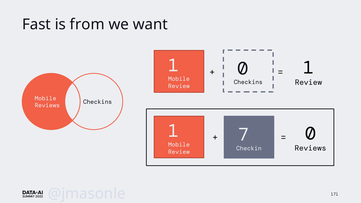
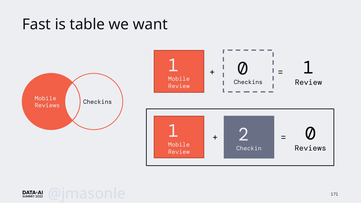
from: from -> table
7: 7 -> 2
